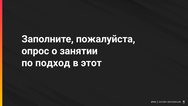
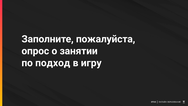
этот: этот -> игру
